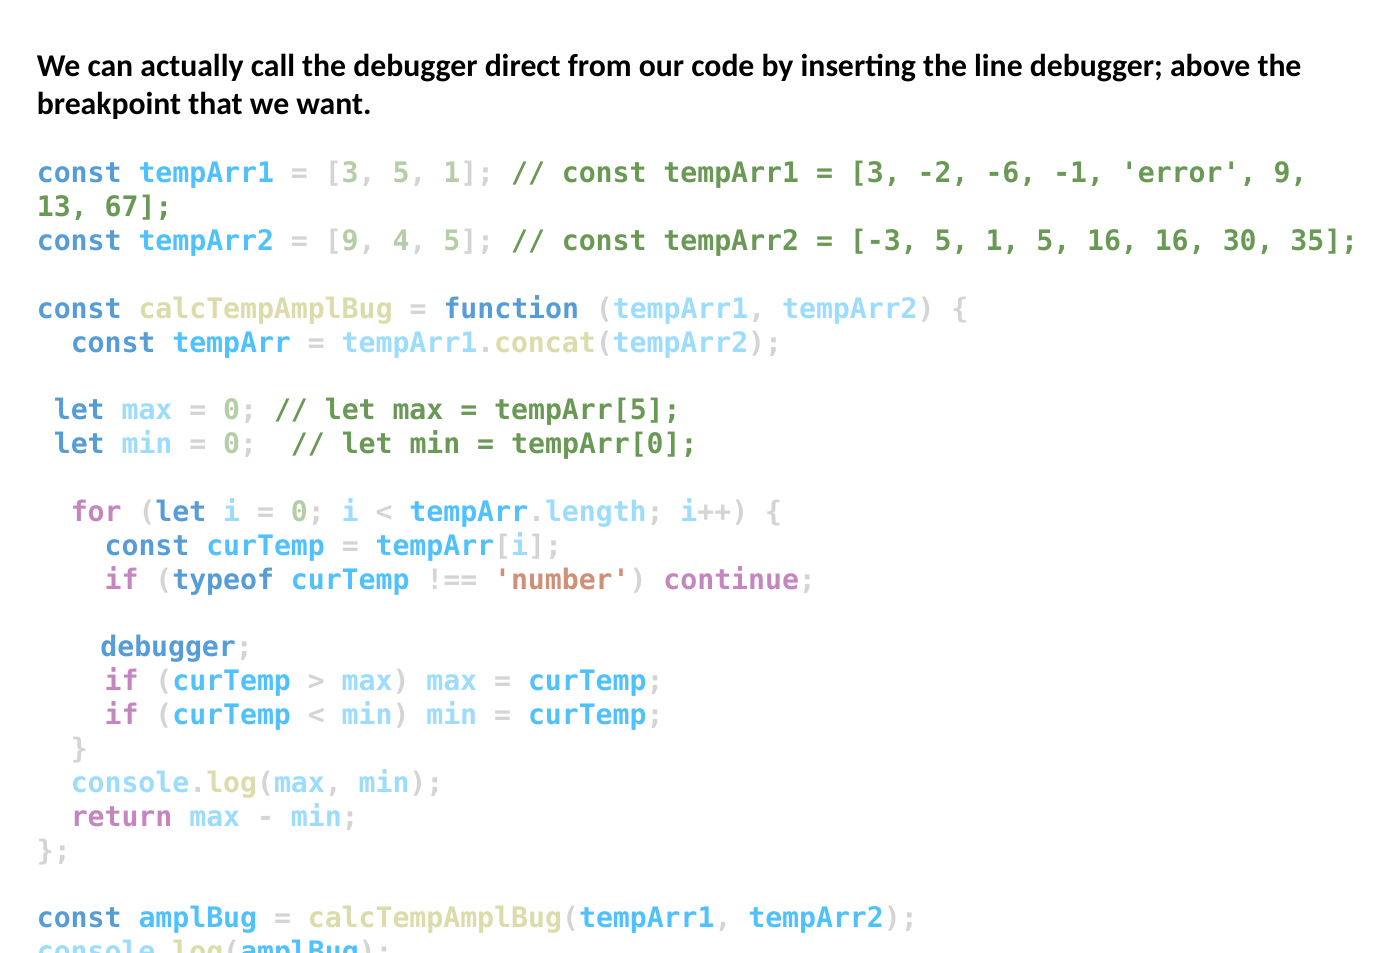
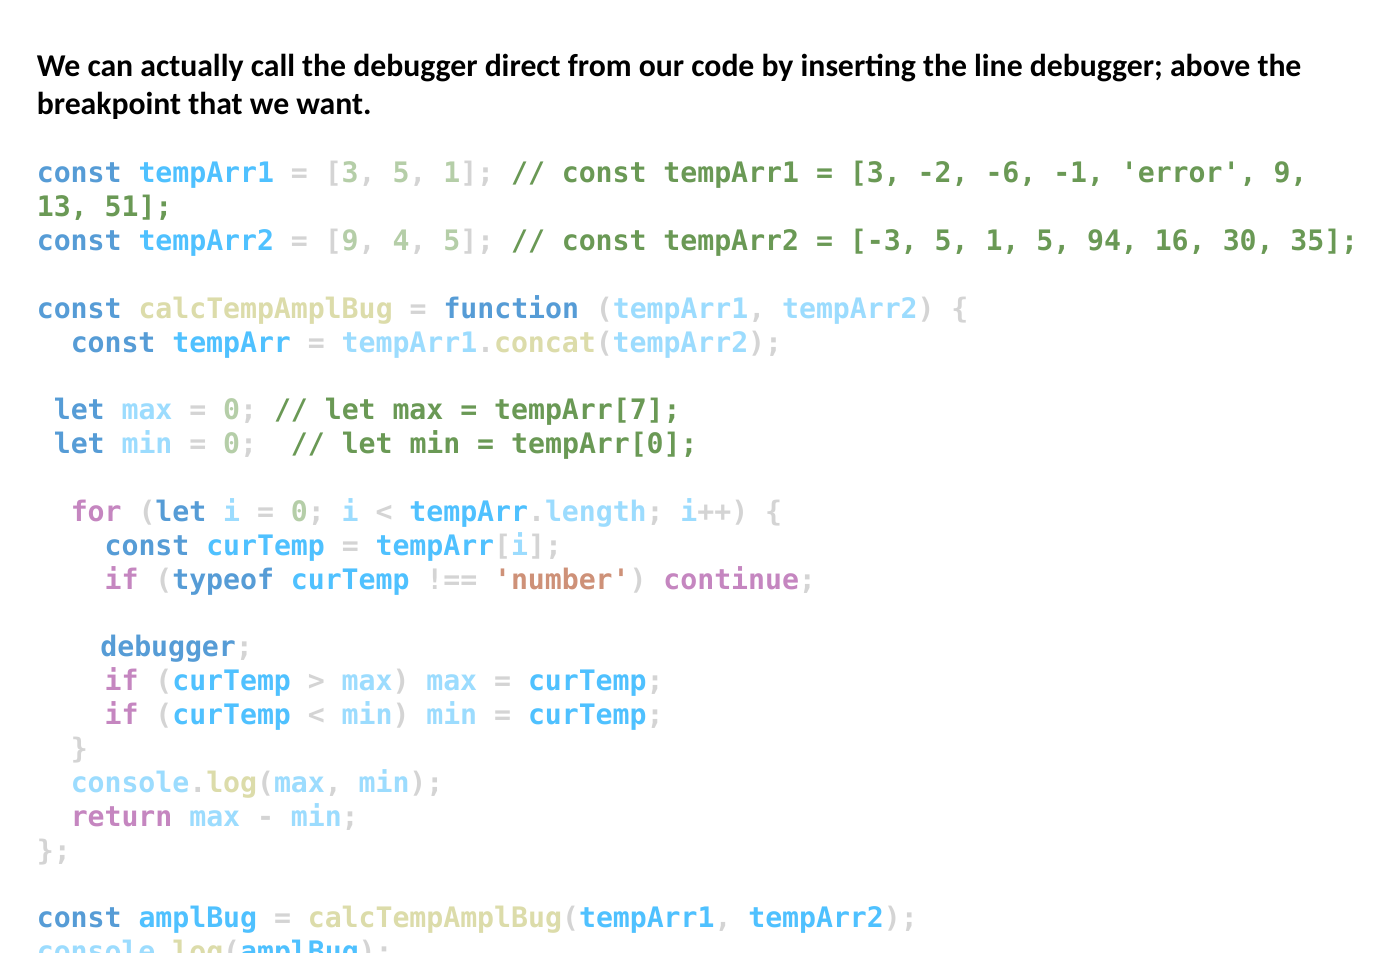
67: 67 -> 51
5 16: 16 -> 94
tempArr[5: tempArr[5 -> tempArr[7
